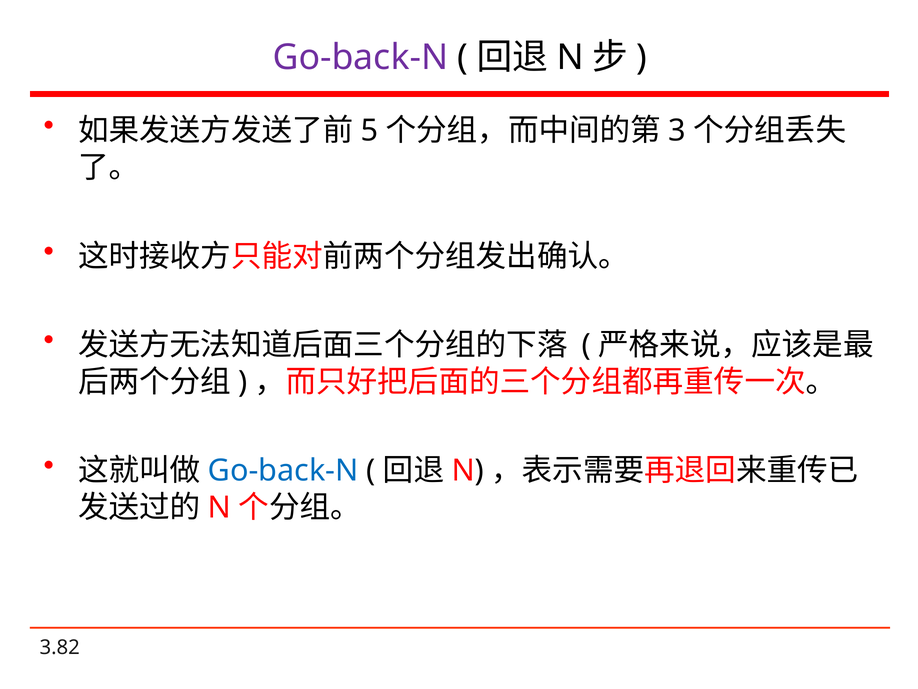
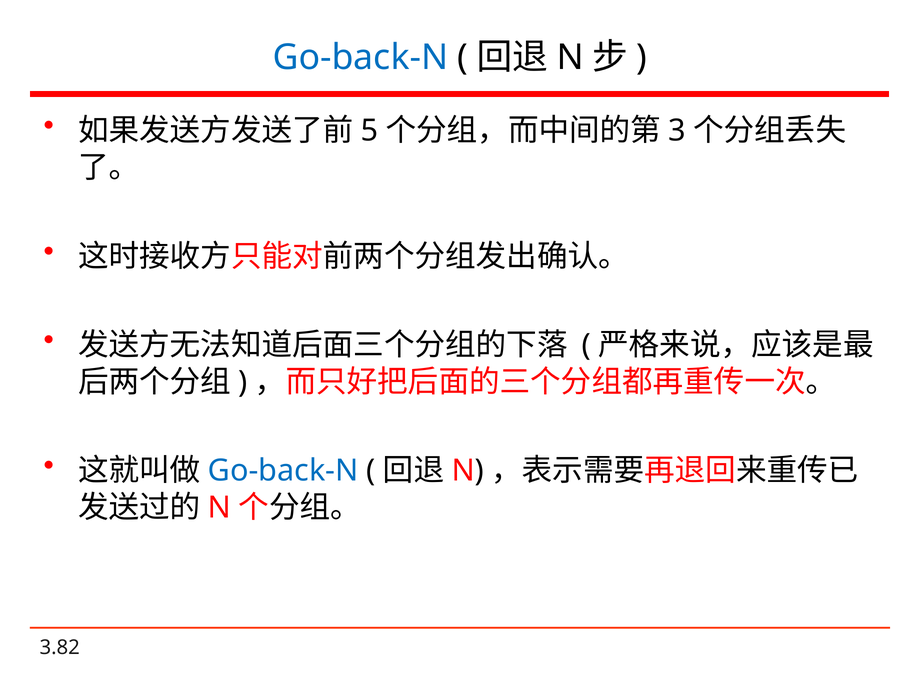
Go-back-N at (360, 58) colour: purple -> blue
